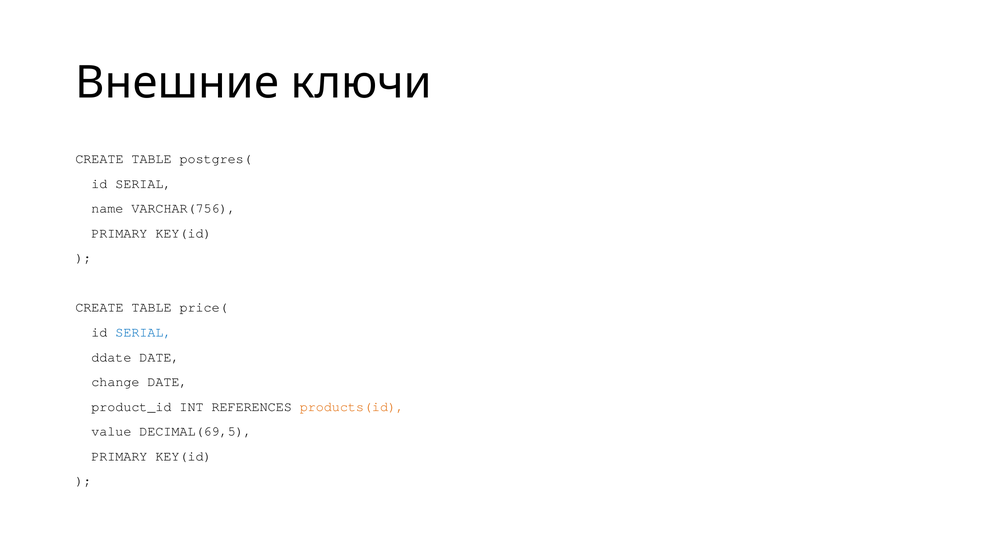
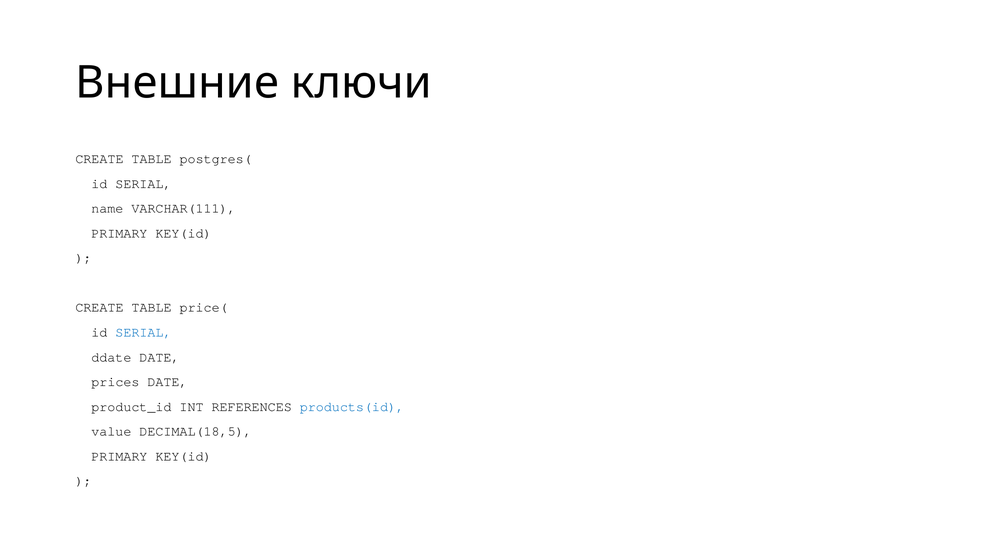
VARCHAR(756: VARCHAR(756 -> VARCHAR(111
change: change -> prices
products(id colour: orange -> blue
DECIMAL(69,5: DECIMAL(69,5 -> DECIMAL(18,5
